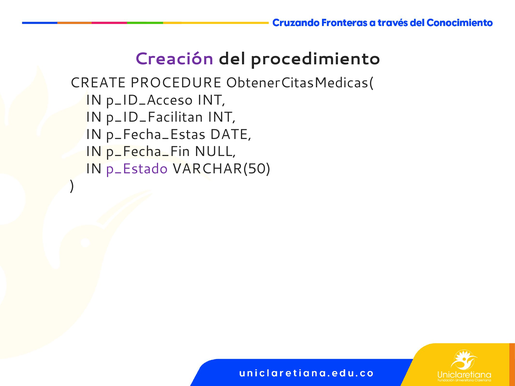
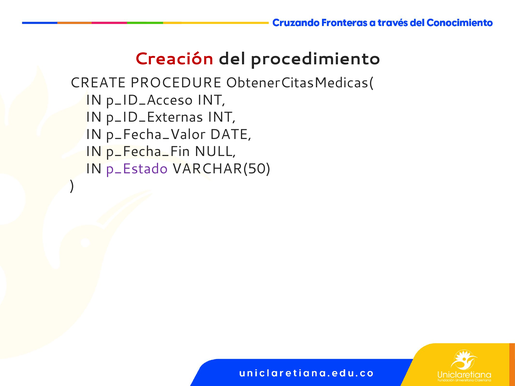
Creación colour: purple -> red
p_ID_Facilitan: p_ID_Facilitan -> p_ID_Externas
p_Fecha_Estas: p_Fecha_Estas -> p_Fecha_Valor
